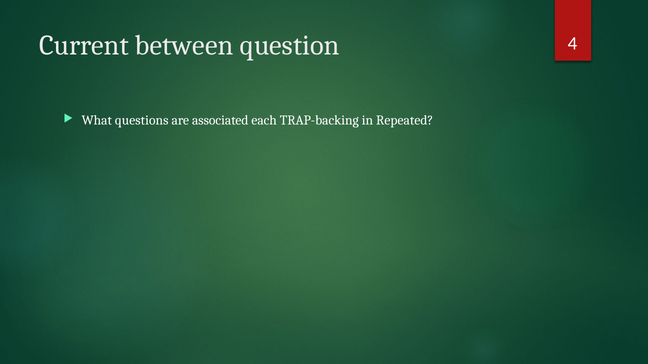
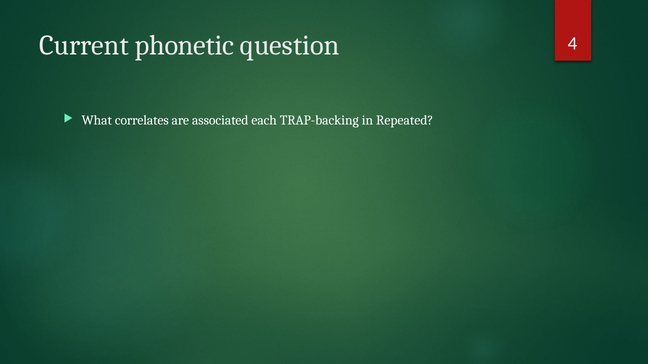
between: between -> phonetic
questions: questions -> correlates
